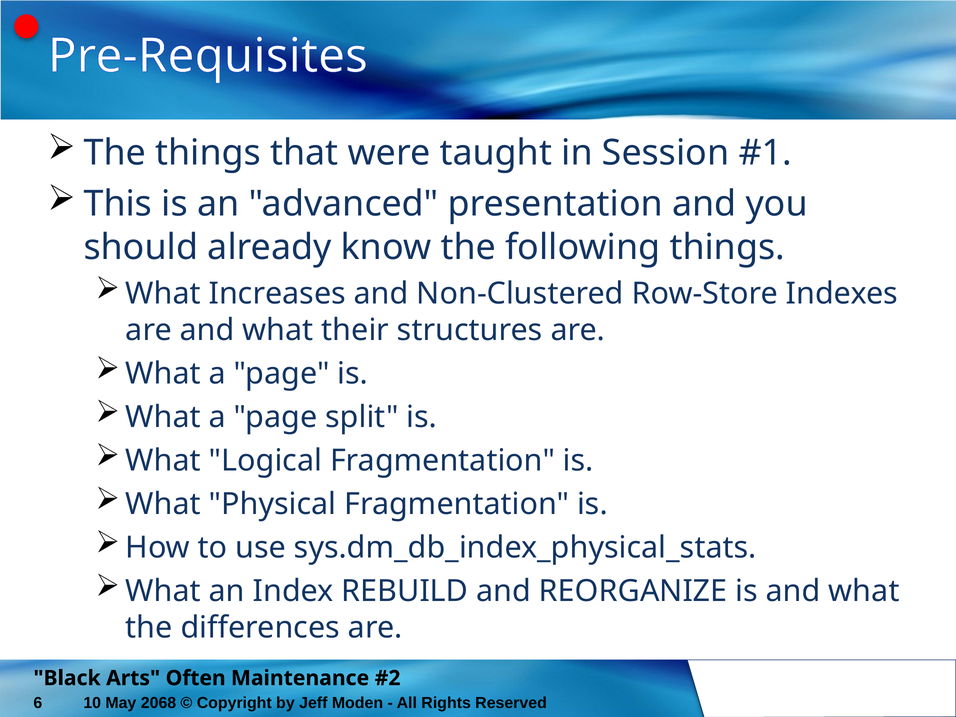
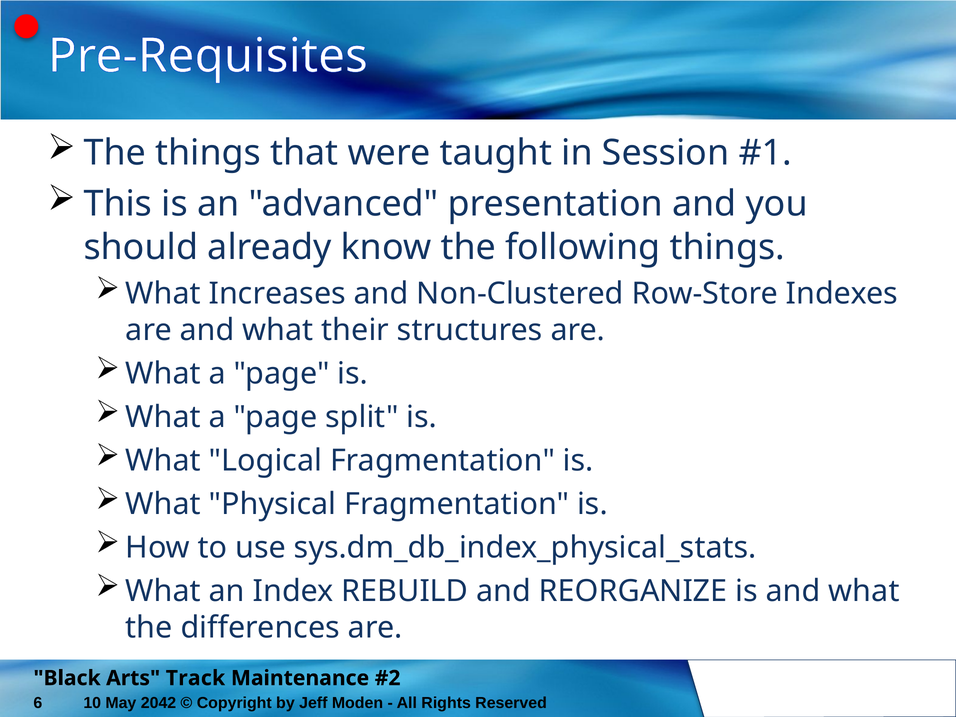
Often: Often -> Track
2068: 2068 -> 2042
